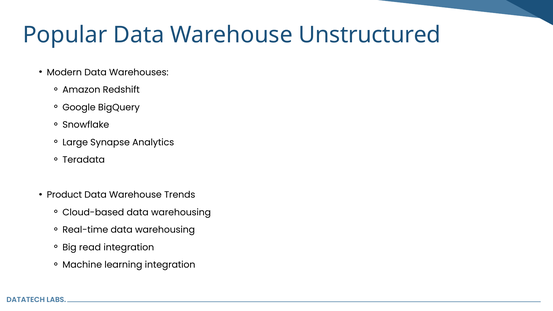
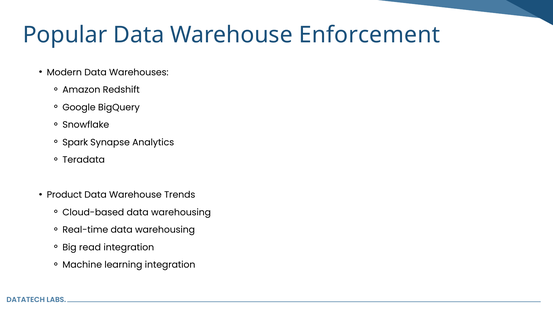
Unstructured: Unstructured -> Enforcement
Large: Large -> Spark
